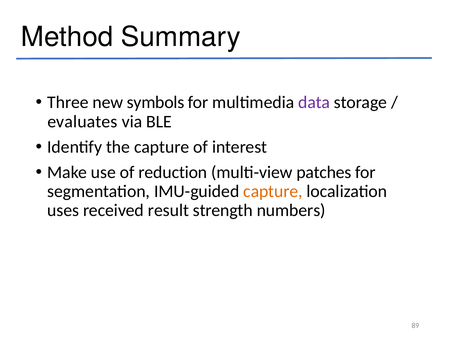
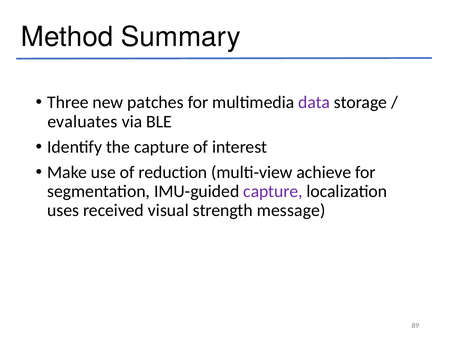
symbols: symbols -> patches
patches: patches -> achieve
capture at (273, 191) colour: orange -> purple
result: result -> visual
numbers: numbers -> message
